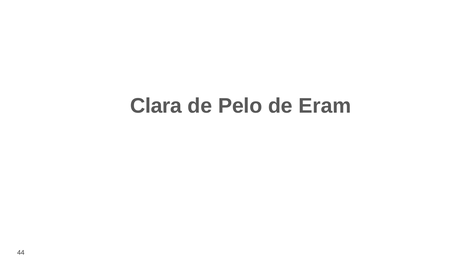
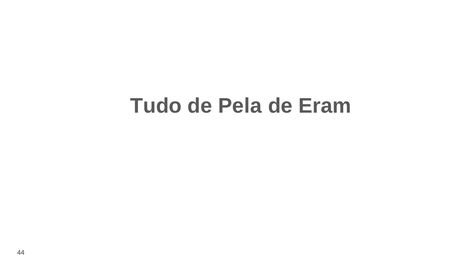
Clara: Clara -> Tudo
Pelo: Pelo -> Pela
